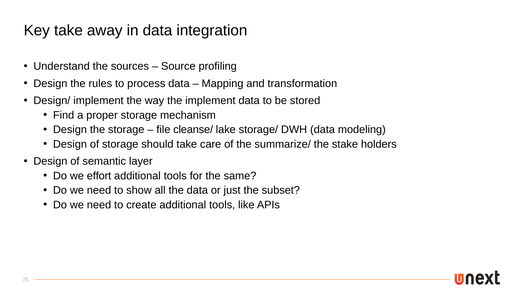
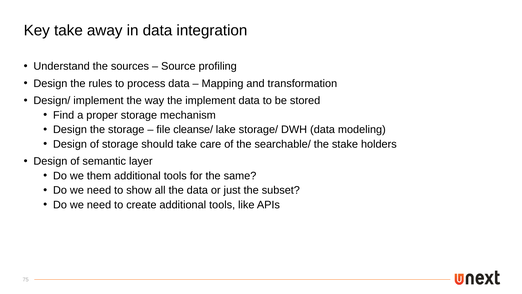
summarize/: summarize/ -> searchable/
effort: effort -> them
